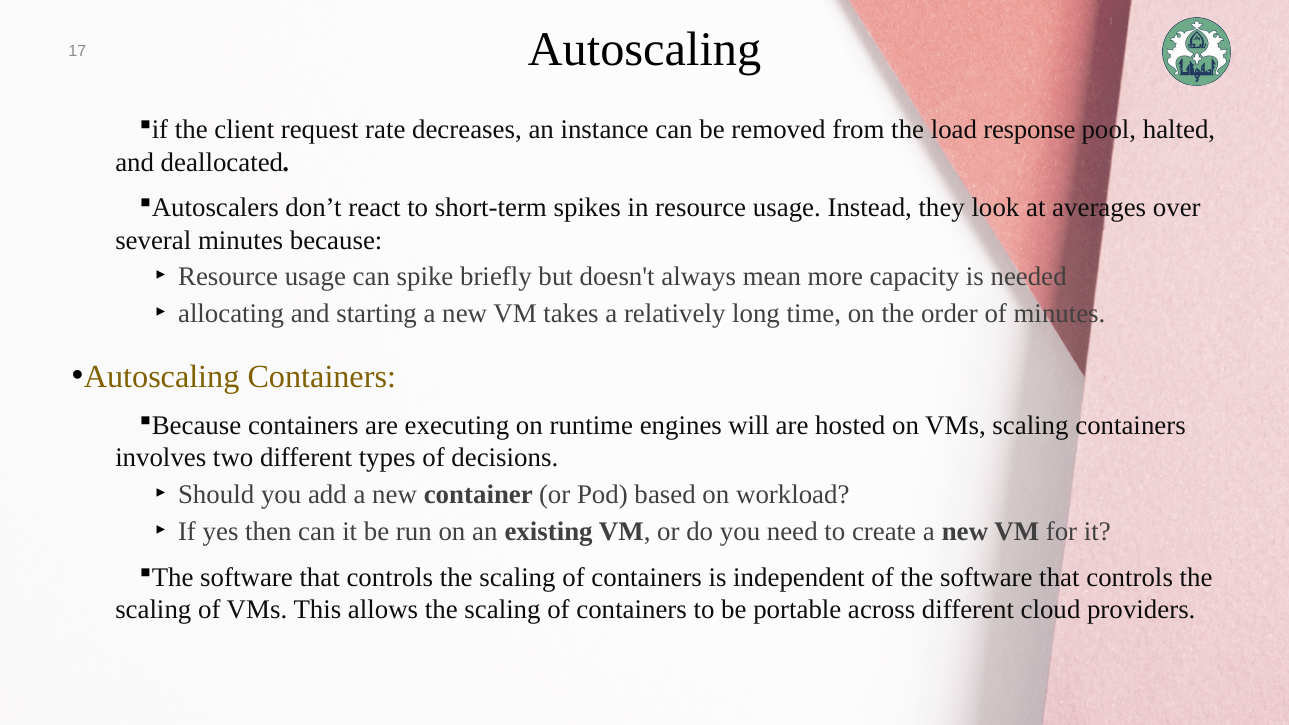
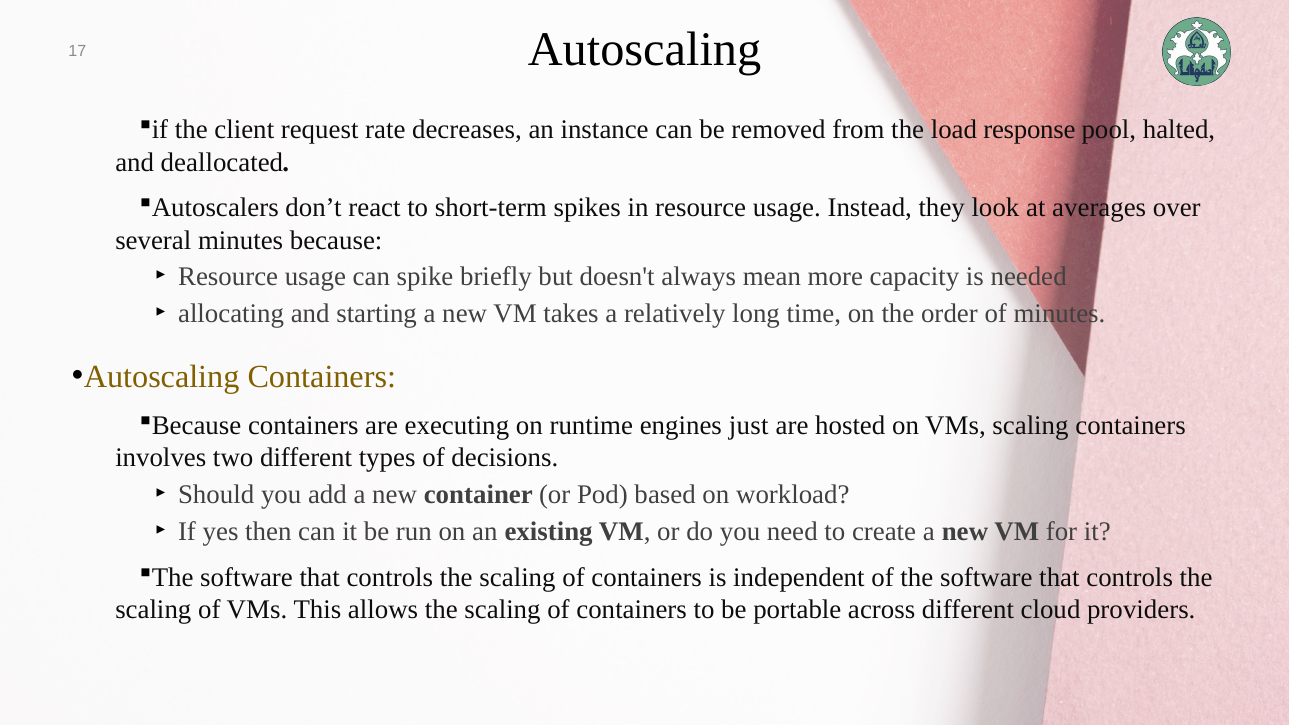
will: will -> just
